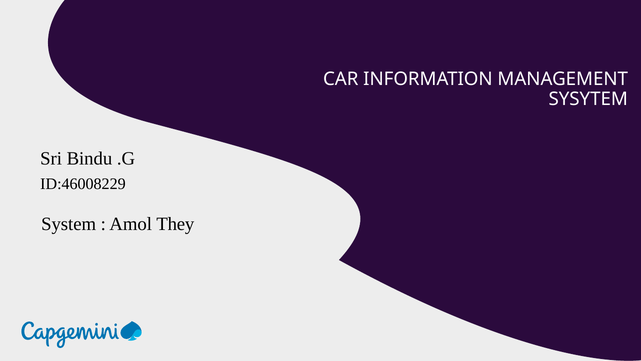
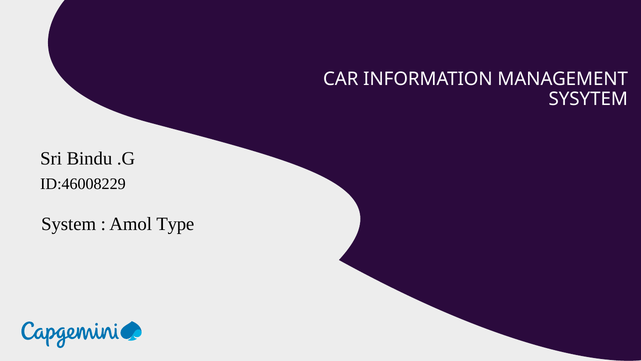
They: They -> Type
